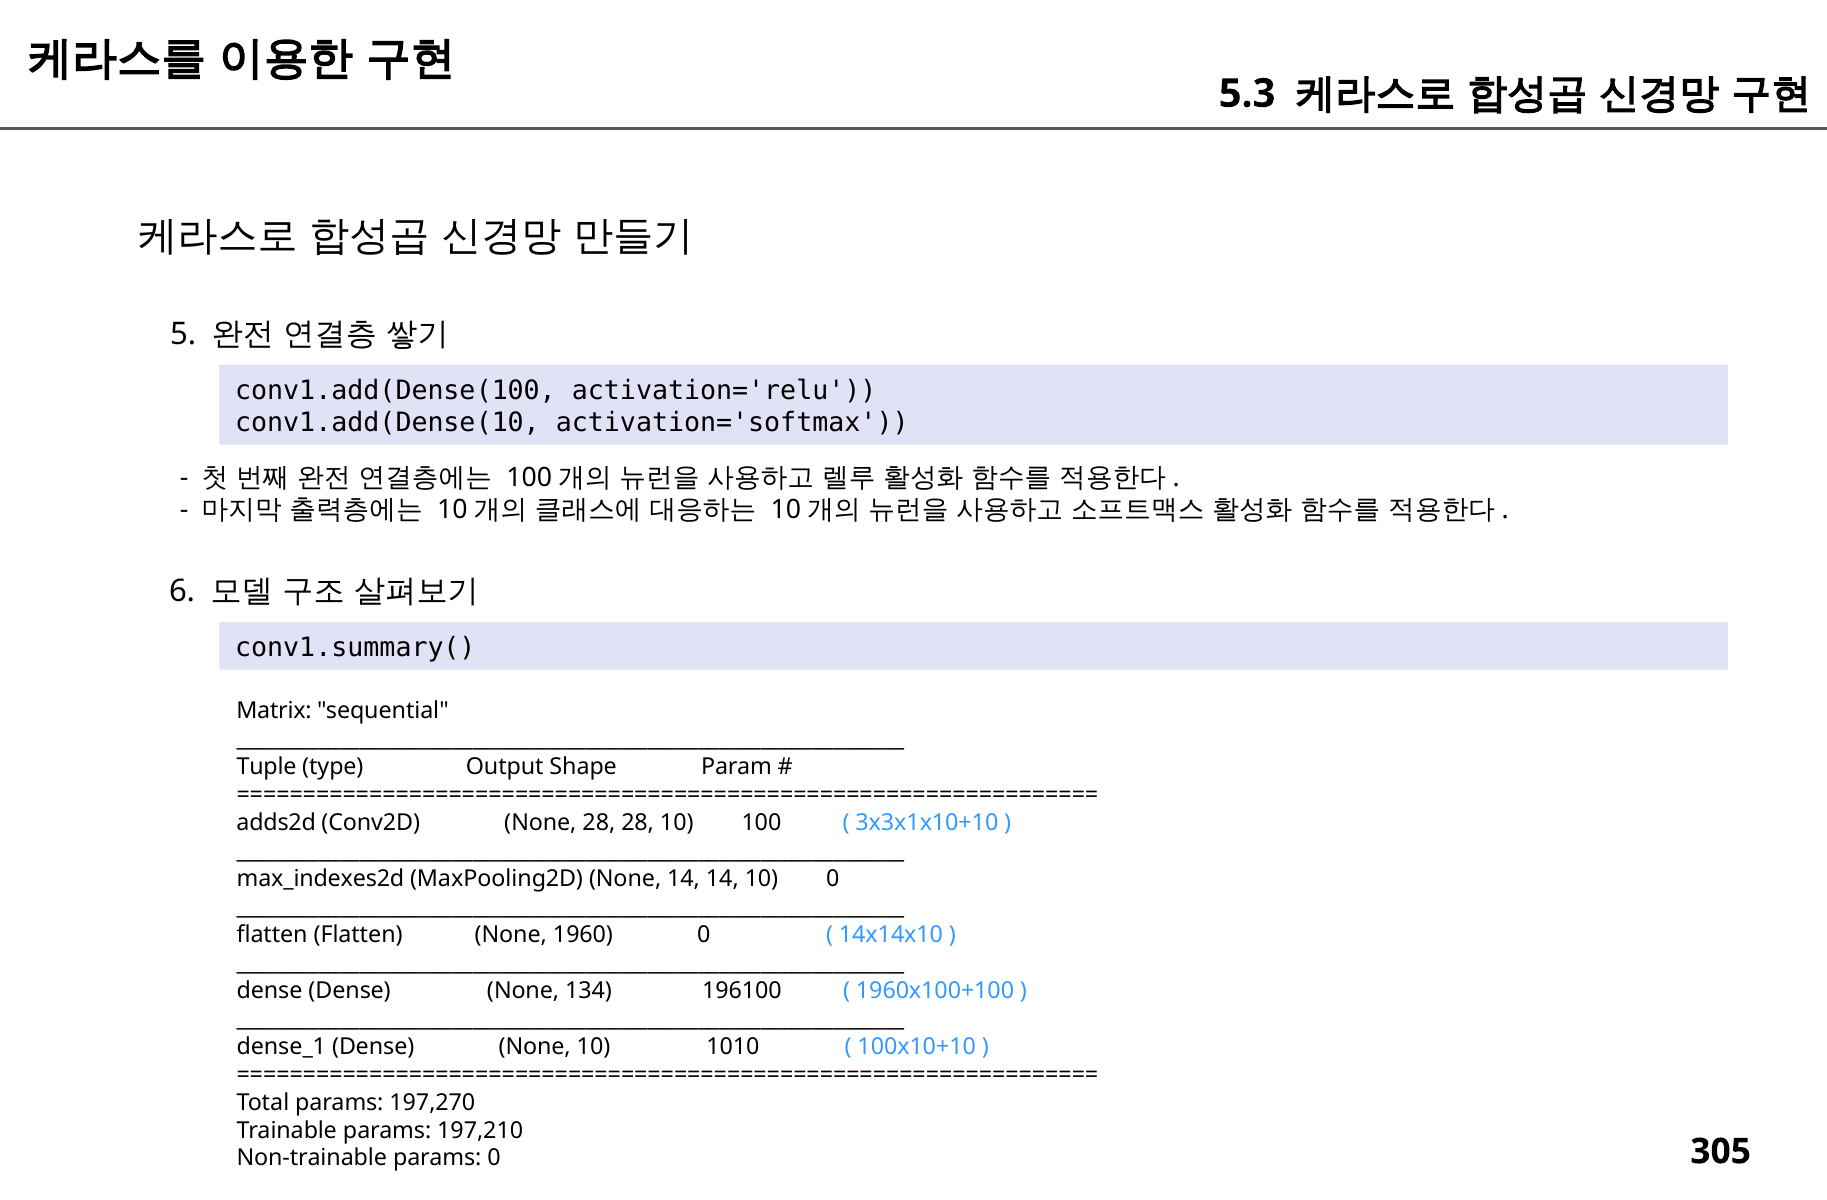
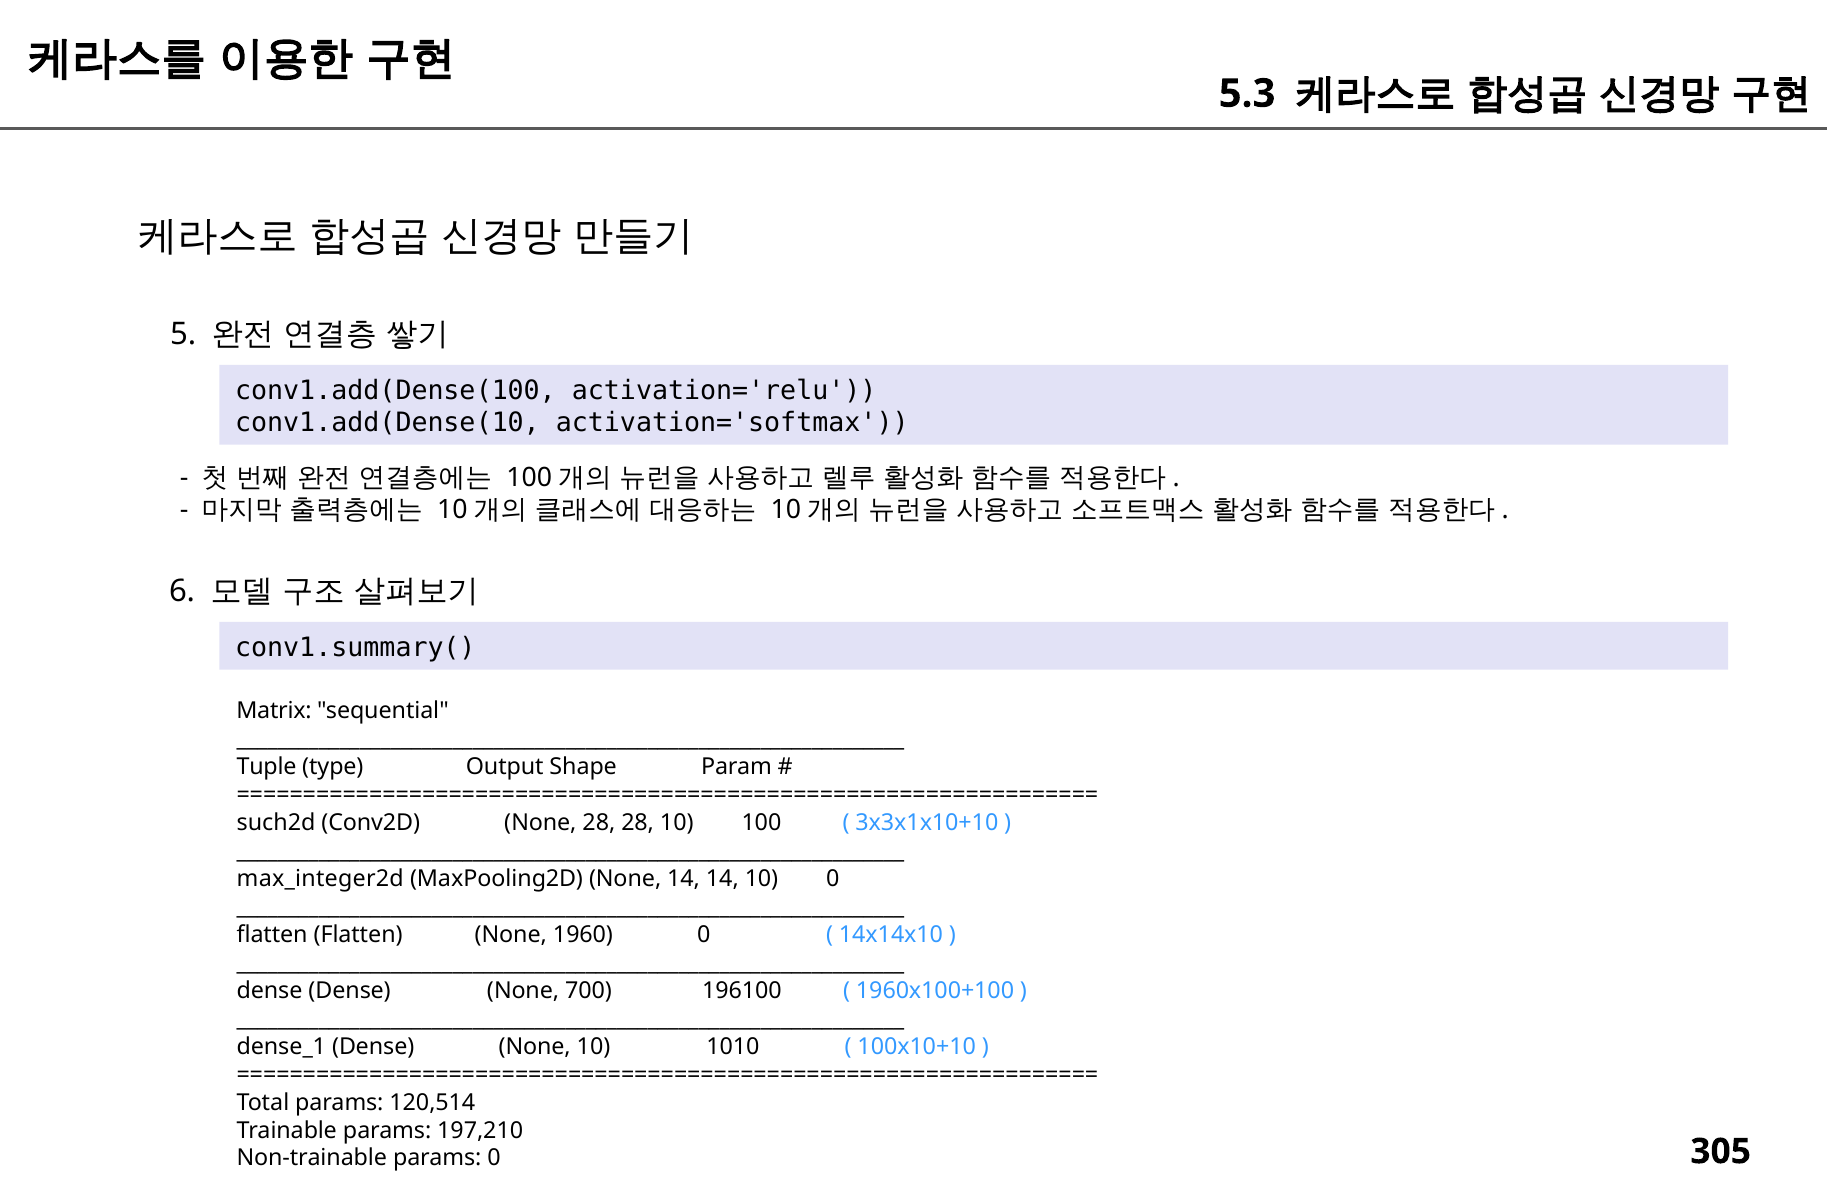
adds2d: adds2d -> such2d
max_indexes2d: max_indexes2d -> max_integer2d
134: 134 -> 700
197,270: 197,270 -> 120,514
